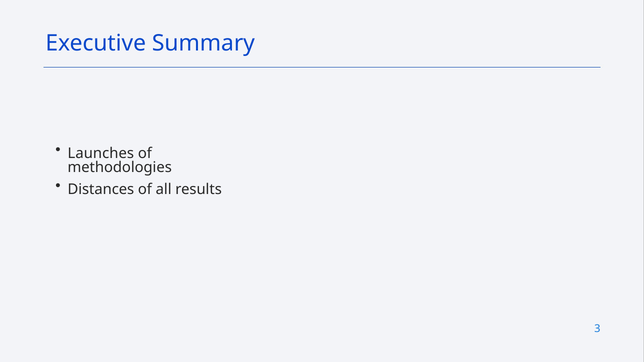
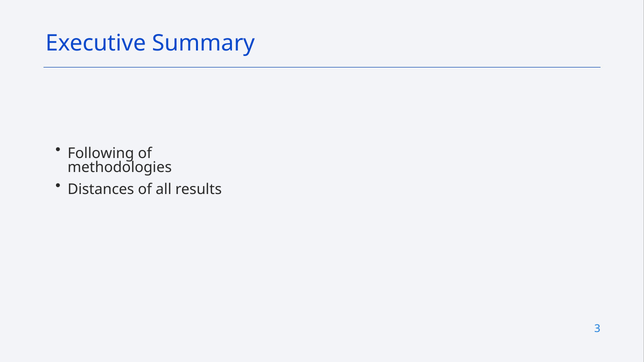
Launches: Launches -> Following
